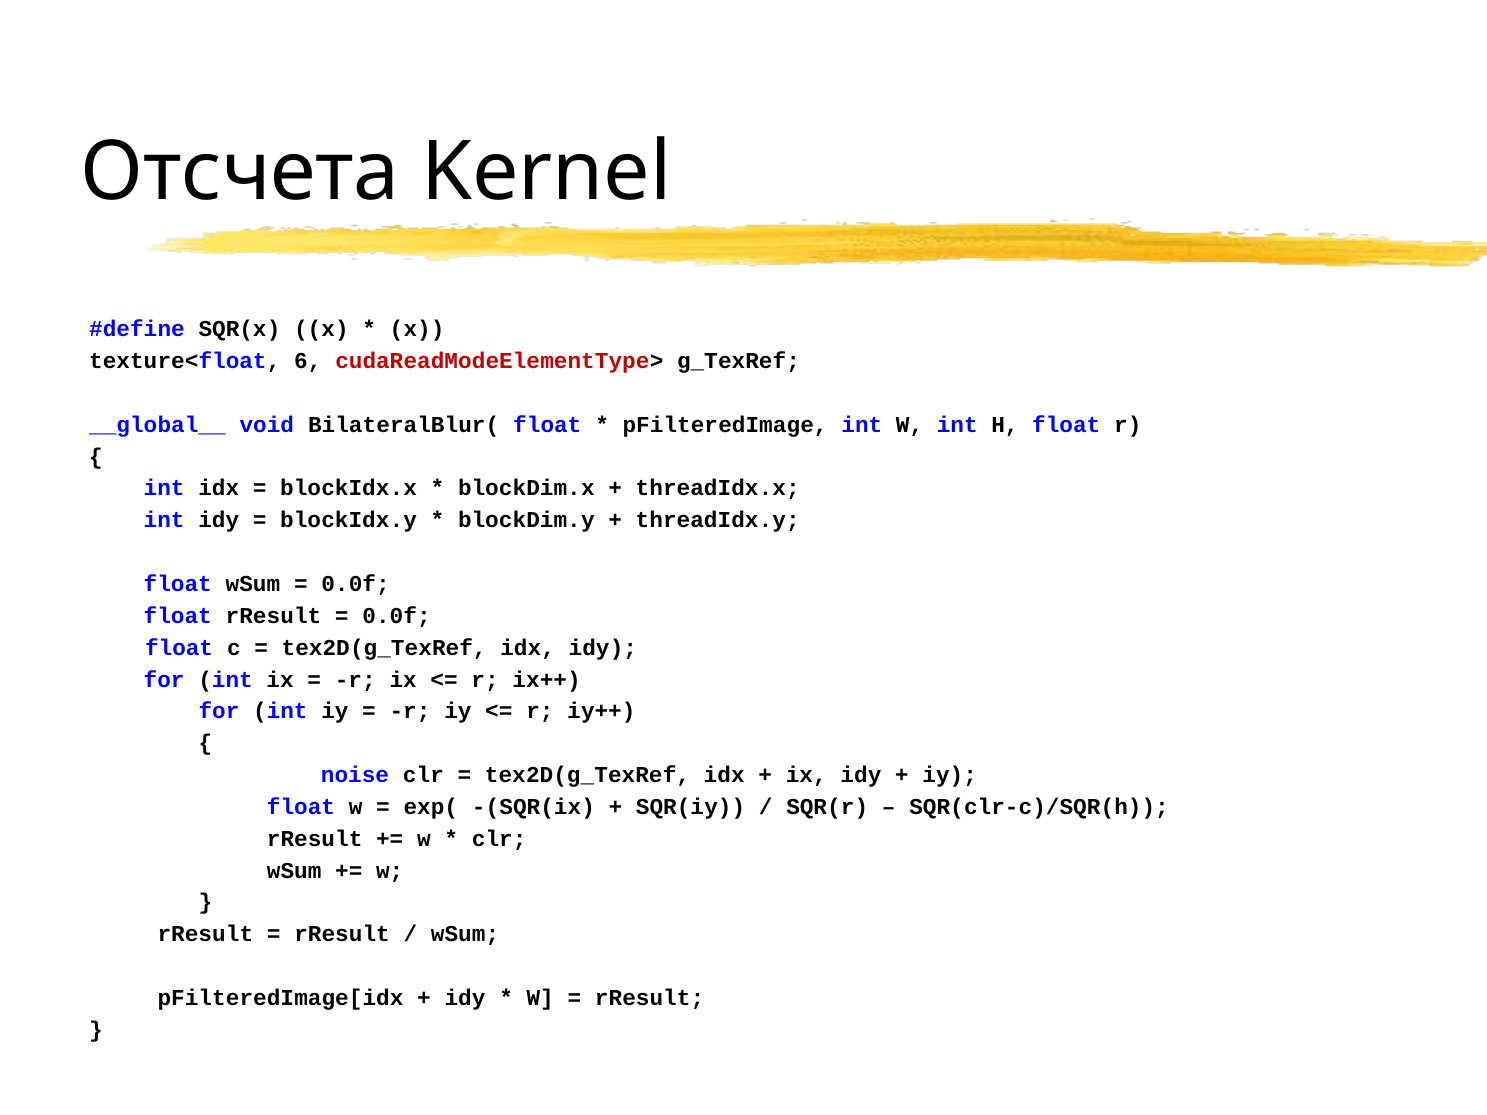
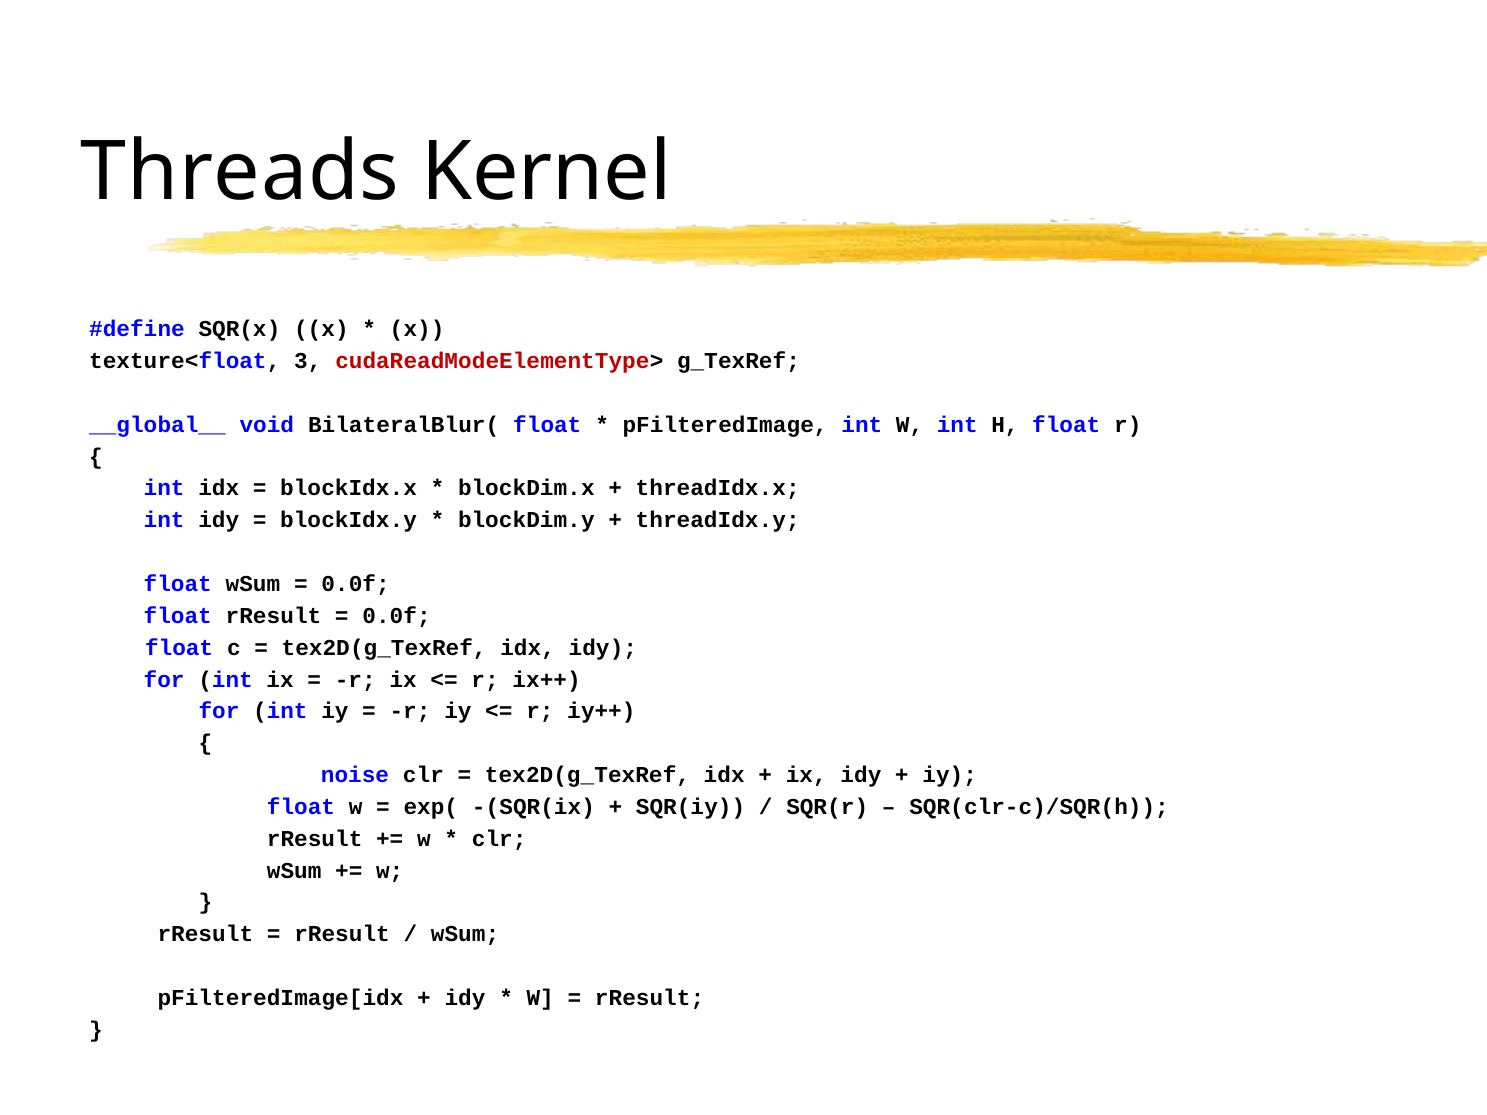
Отсчета: Отсчета -> Threads
6: 6 -> 3
